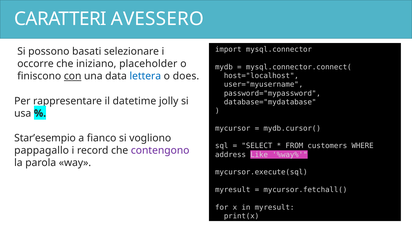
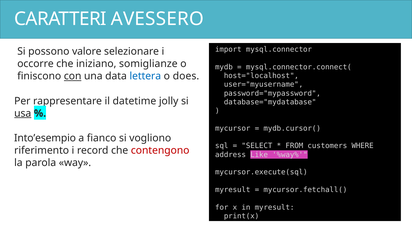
basati: basati -> valore
placeholder: placeholder -> somiglianze
usa underline: none -> present
Star’esempio: Star’esempio -> Into’esempio
pappagallo: pappagallo -> riferimento
contengono colour: purple -> red
